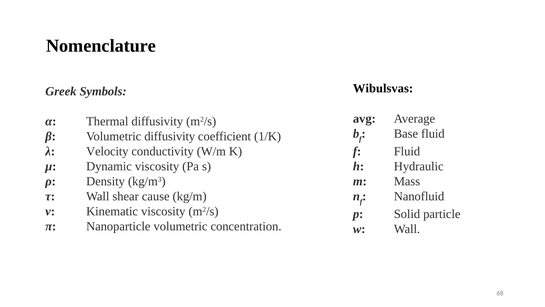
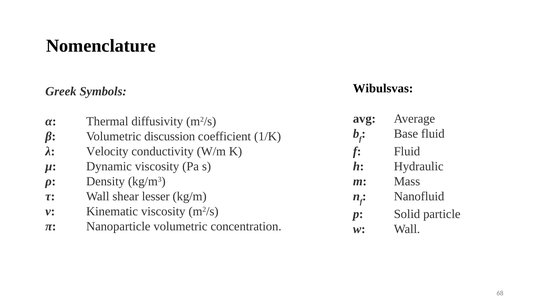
Volumetric diffusivity: diffusivity -> discussion
cause: cause -> lesser
